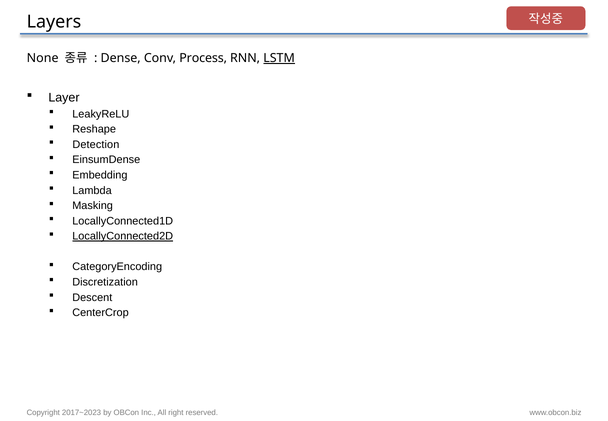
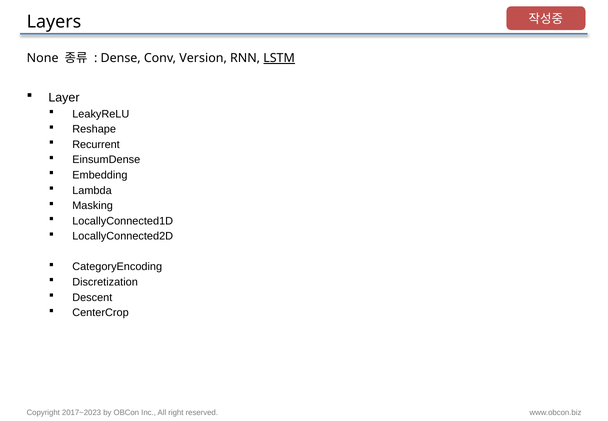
Process: Process -> Version
Detection: Detection -> Recurrent
LocallyConnected2D underline: present -> none
